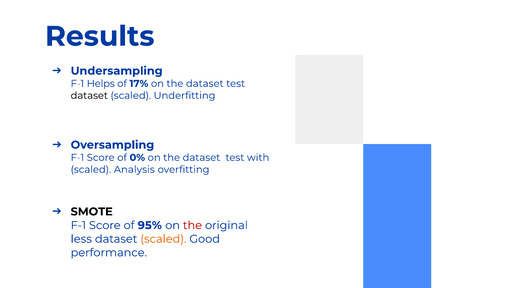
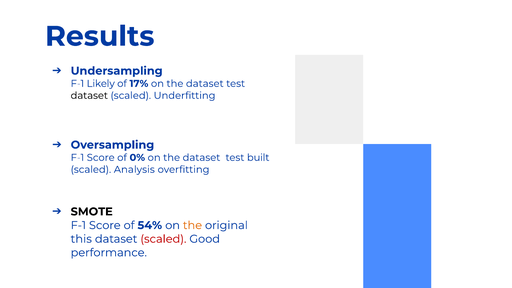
Helps: Helps -> Likely
with: with -> built
95%: 95% -> 54%
the at (192, 225) colour: red -> orange
less: less -> this
scaled at (163, 239) colour: orange -> red
